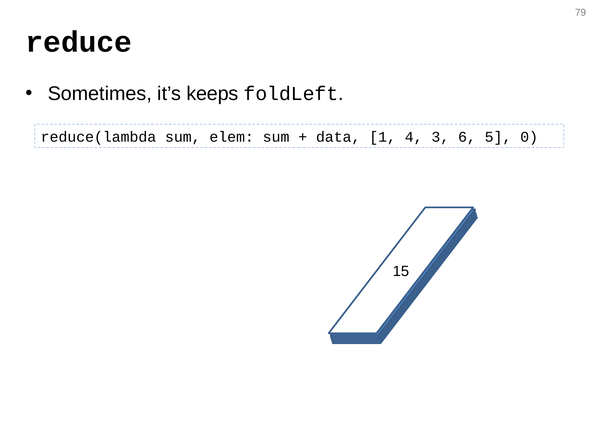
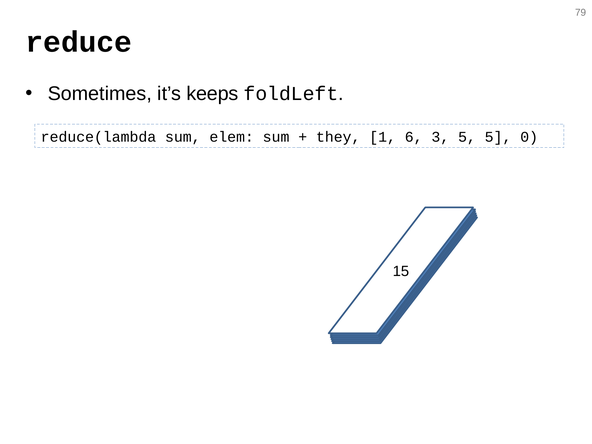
data: data -> they
4: 4 -> 6
3 6: 6 -> 5
